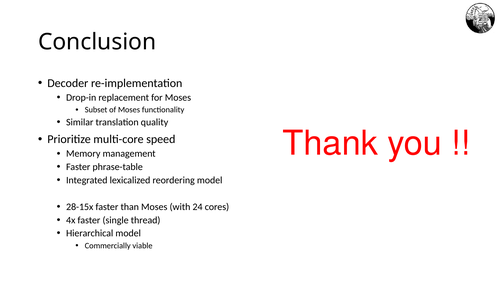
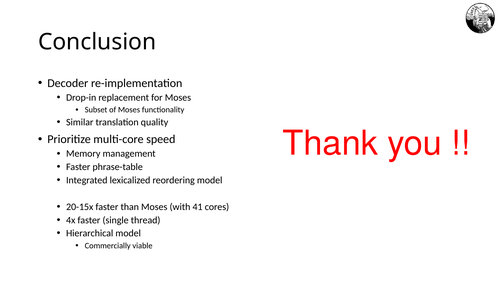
28-15x: 28-15x -> 20-15x
24: 24 -> 41
